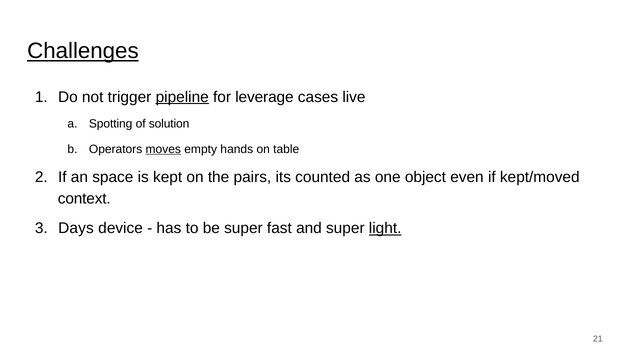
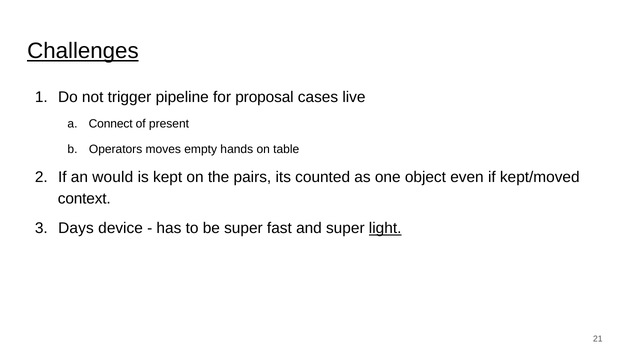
pipeline underline: present -> none
leverage: leverage -> proposal
Spotting: Spotting -> Connect
solution: solution -> present
moves underline: present -> none
space: space -> would
